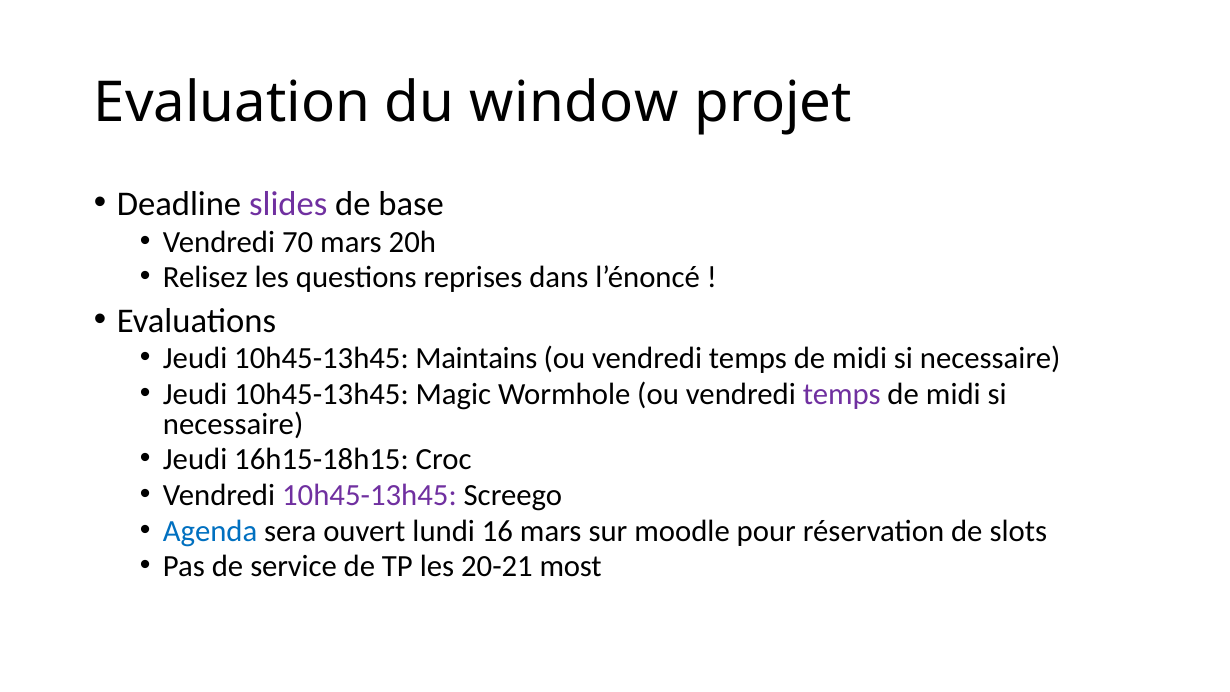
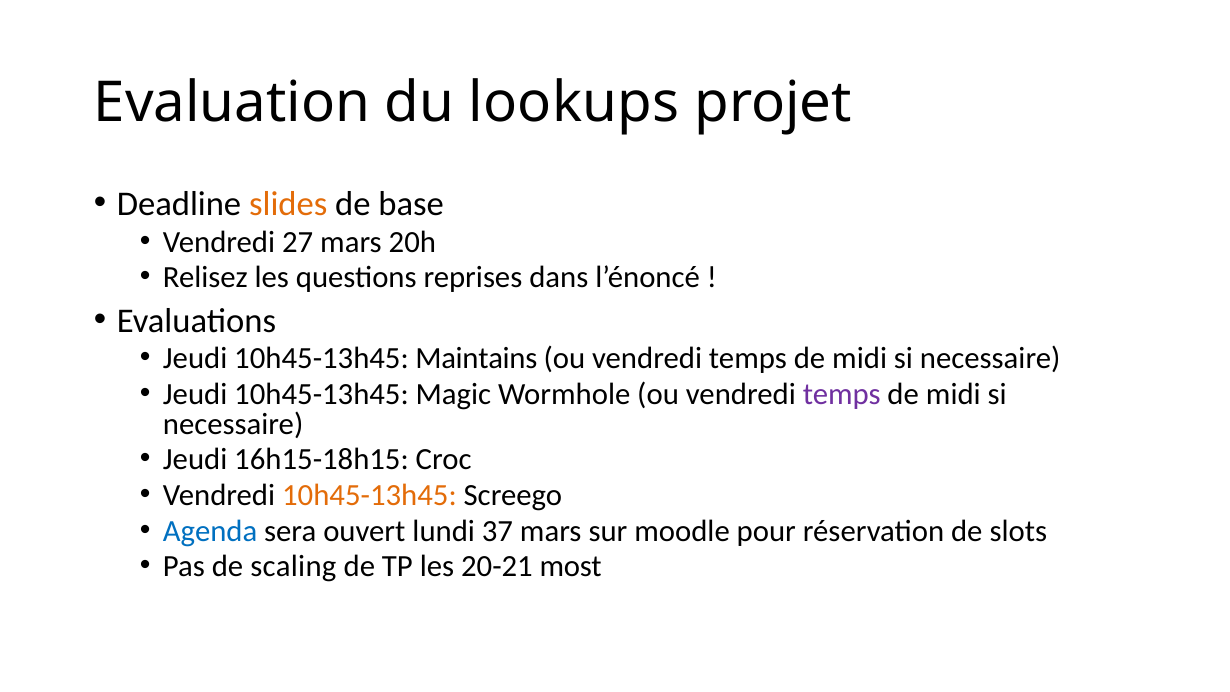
window: window -> lookups
slides colour: purple -> orange
70: 70 -> 27
10h45-13h45 at (369, 495) colour: purple -> orange
16: 16 -> 37
service: service -> scaling
